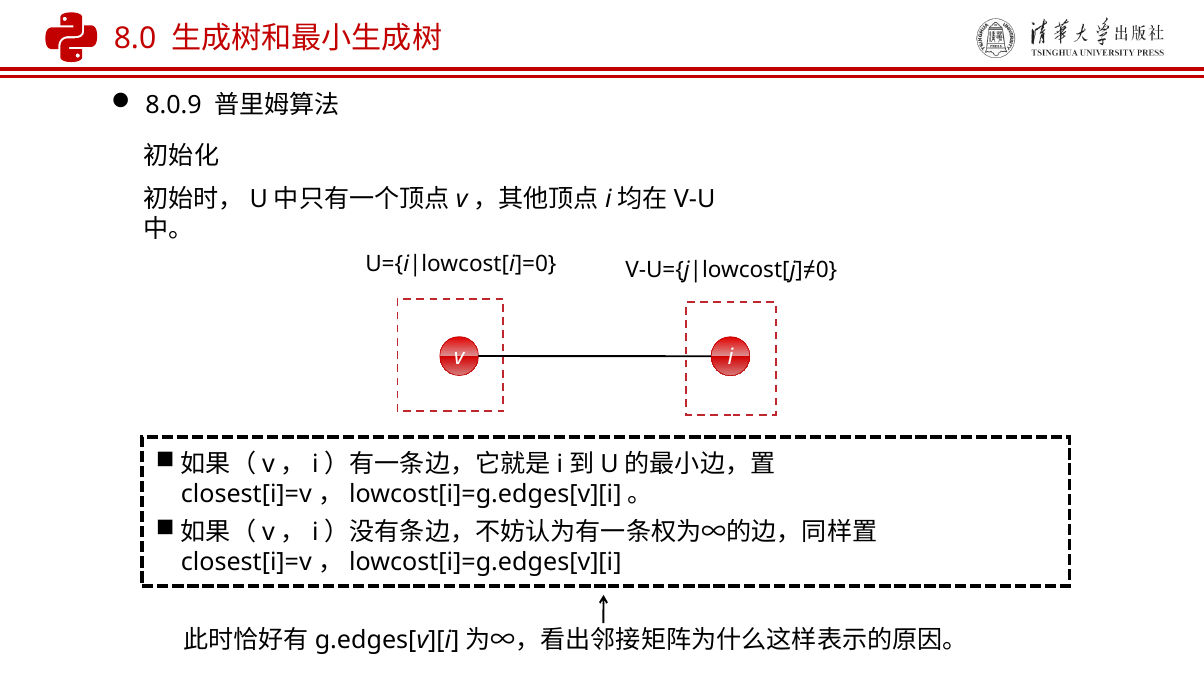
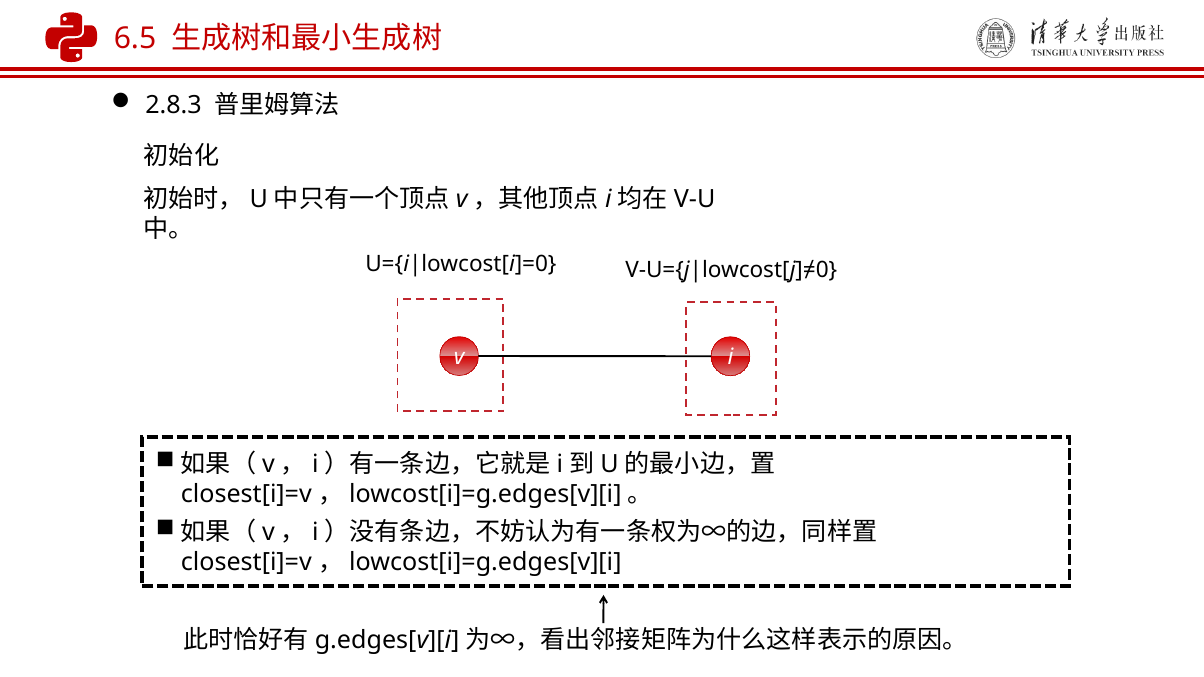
8.0: 8.0 -> 6.5
8.0.9: 8.0.9 -> 2.8.3
